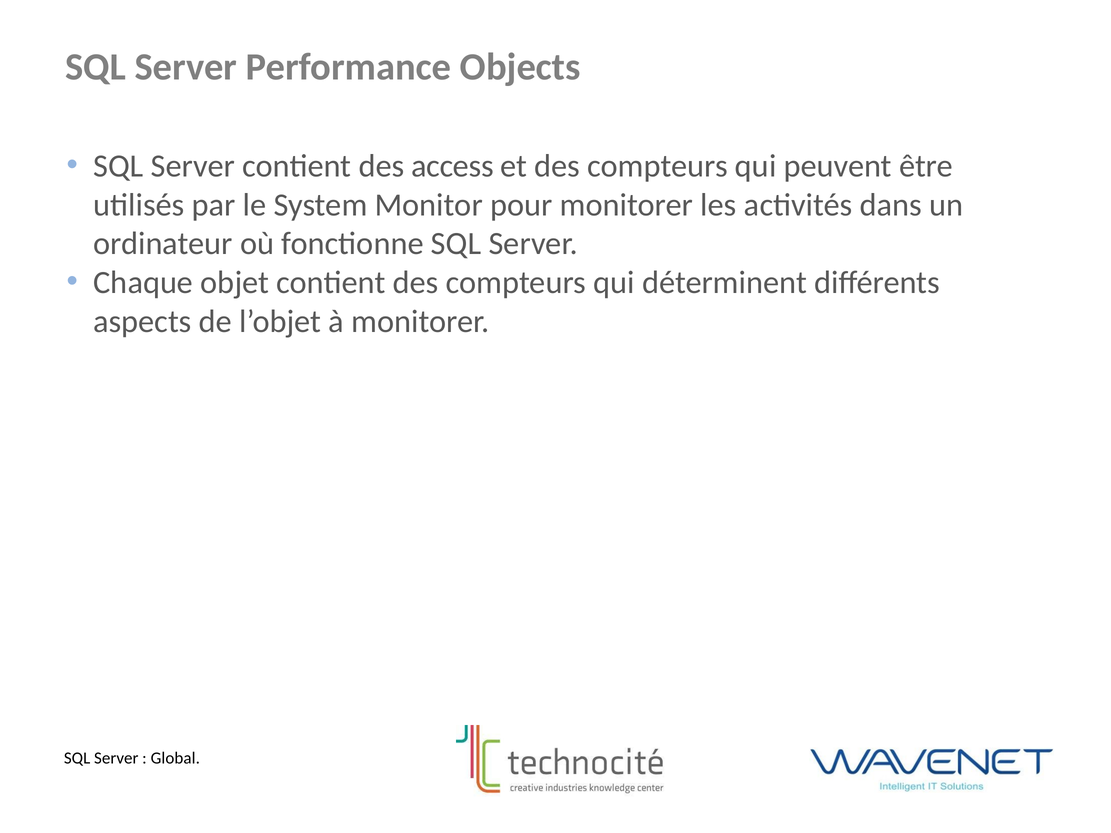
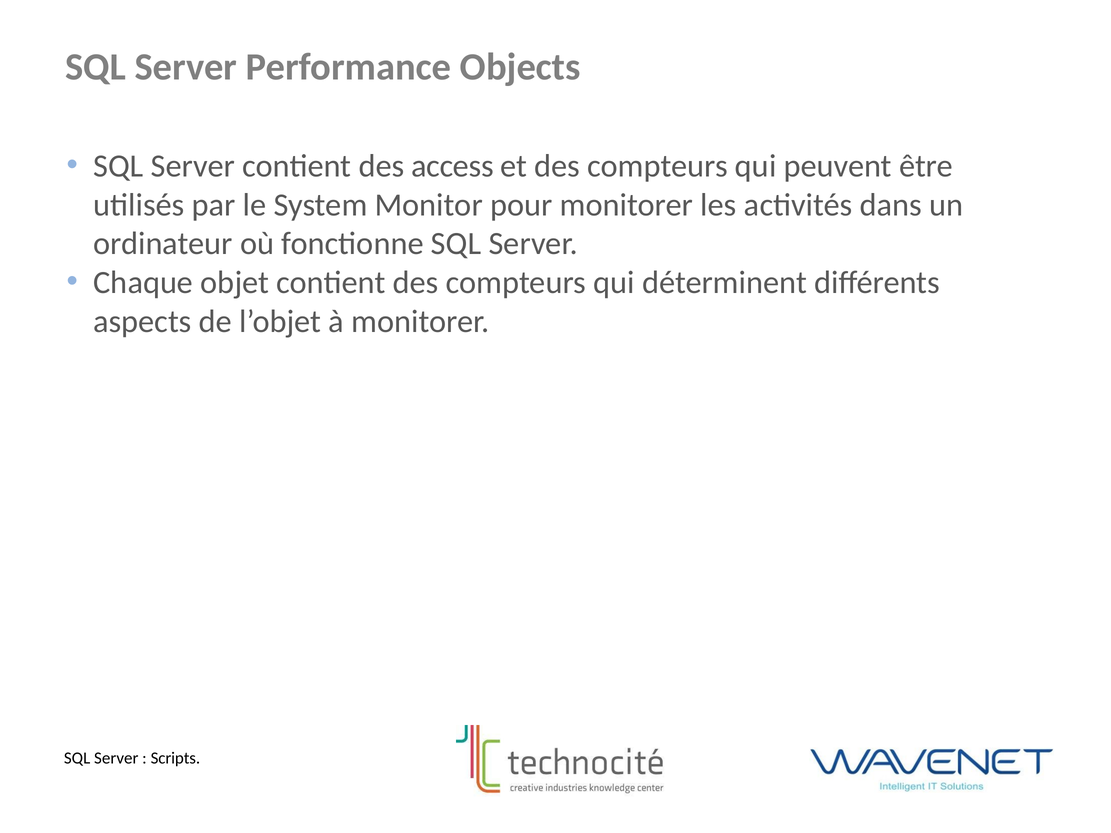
Global: Global -> Scripts
